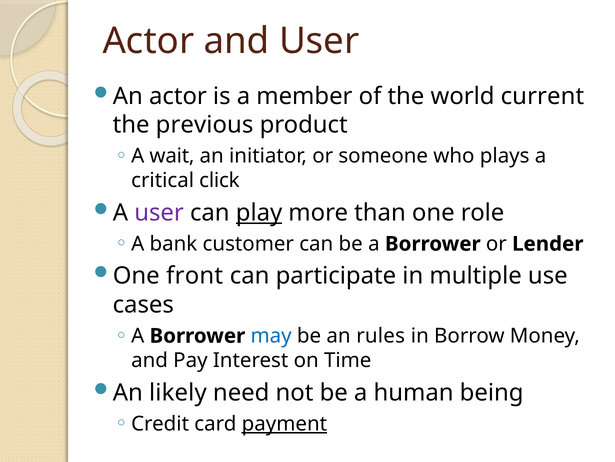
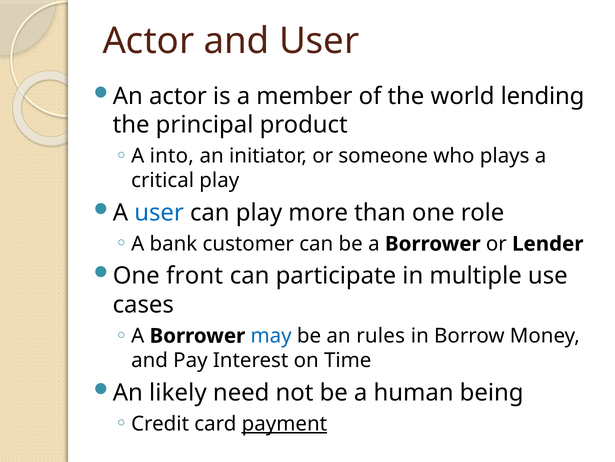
current: current -> lending
previous: previous -> principal
wait: wait -> into
critical click: click -> play
user at (159, 212) colour: purple -> blue
play at (259, 212) underline: present -> none
